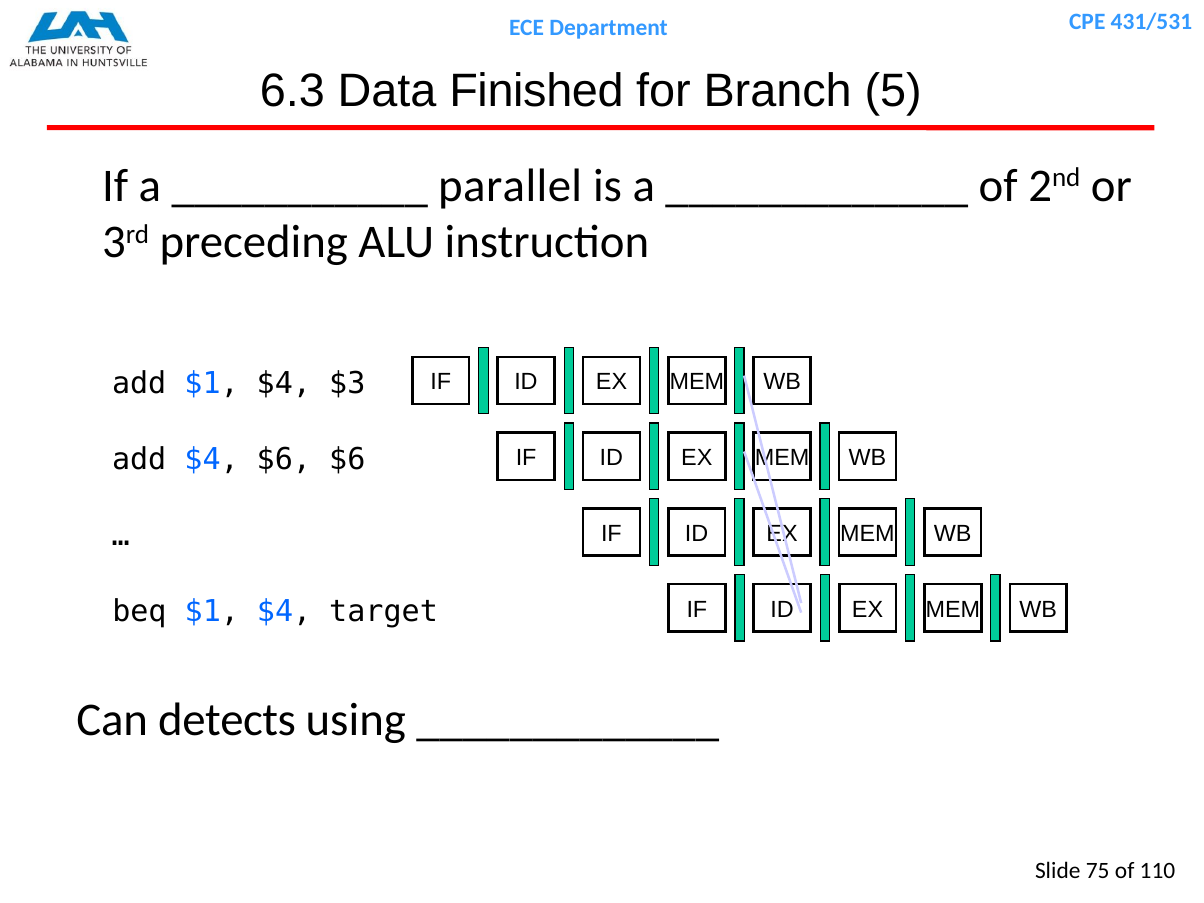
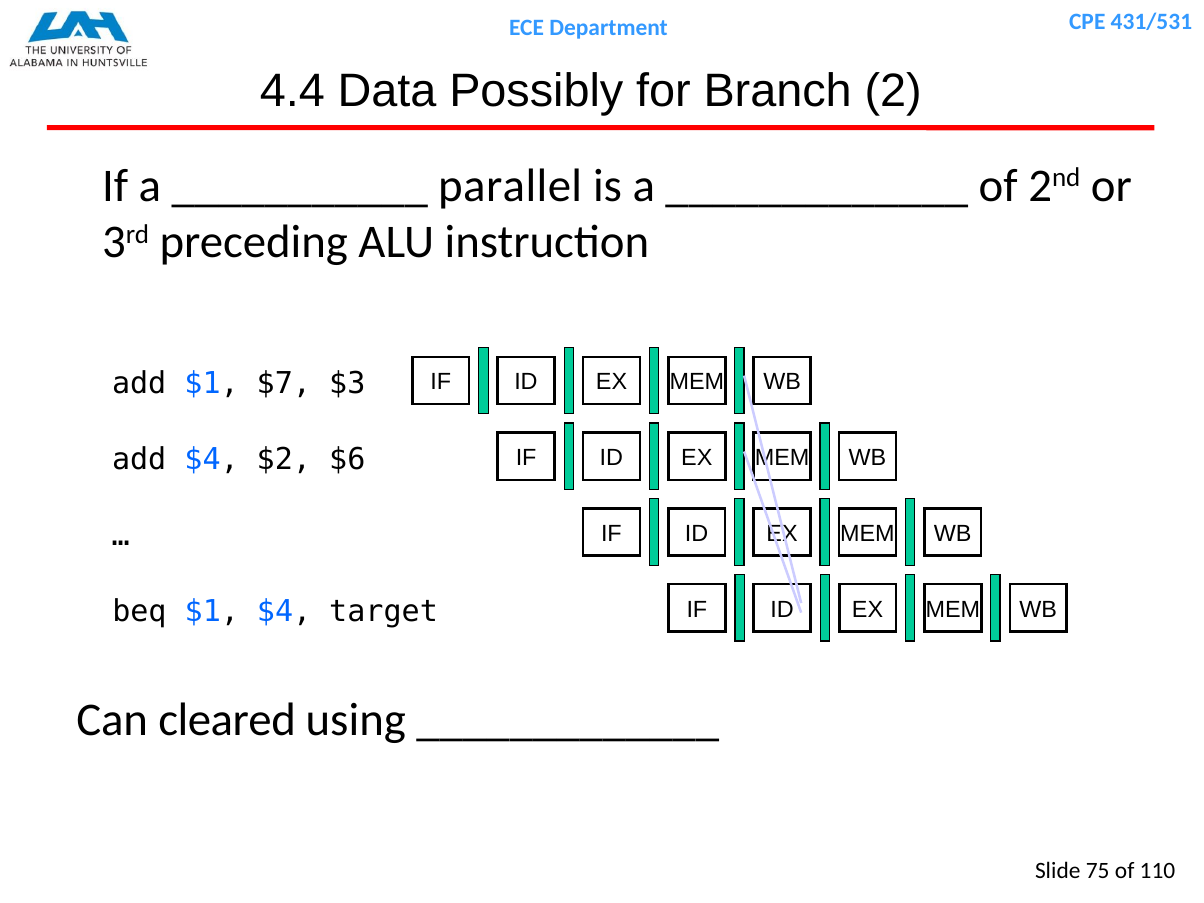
6.3: 6.3 -> 4.4
Finished: Finished -> Possibly
5: 5 -> 2
add $1 $4: $4 -> $7
$4 $6: $6 -> $2
detects: detects -> cleared
